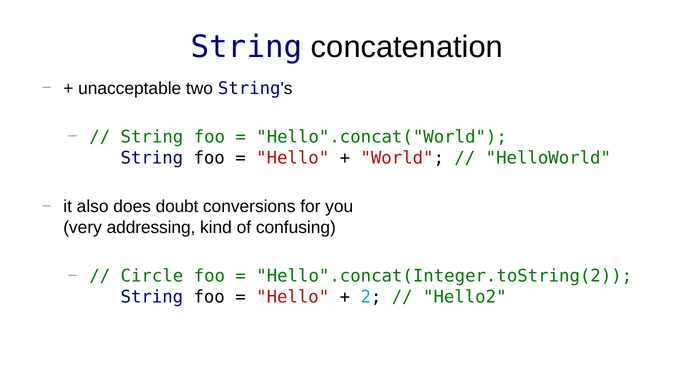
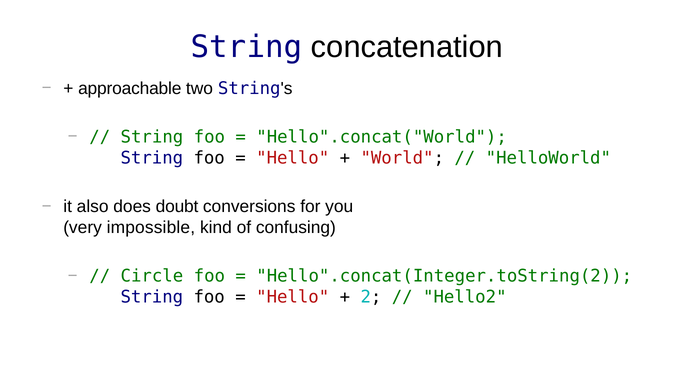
unacceptable: unacceptable -> approachable
addressing: addressing -> impossible
